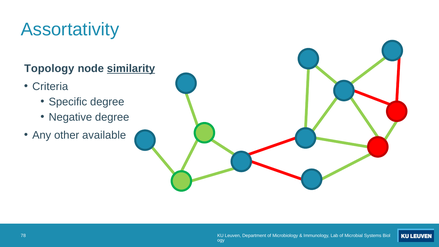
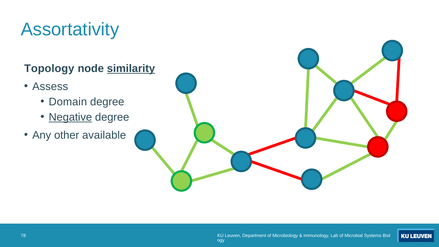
Criteria: Criteria -> Assess
Specific: Specific -> Domain
Negative underline: none -> present
